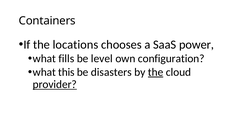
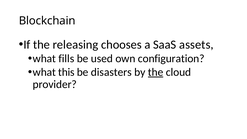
Containers: Containers -> Blockchain
locations: locations -> releasing
power: power -> assets
level: level -> used
provider underline: present -> none
